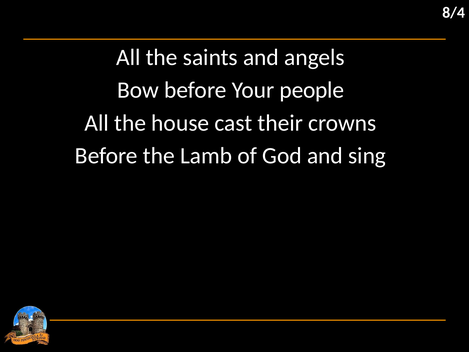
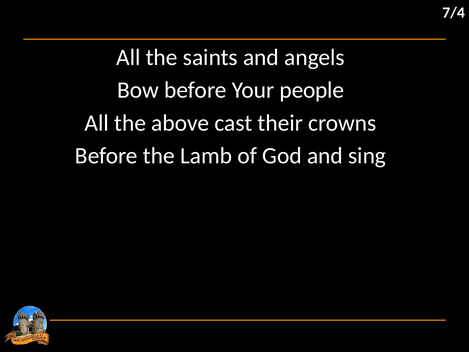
8/4: 8/4 -> 7/4
house: house -> above
